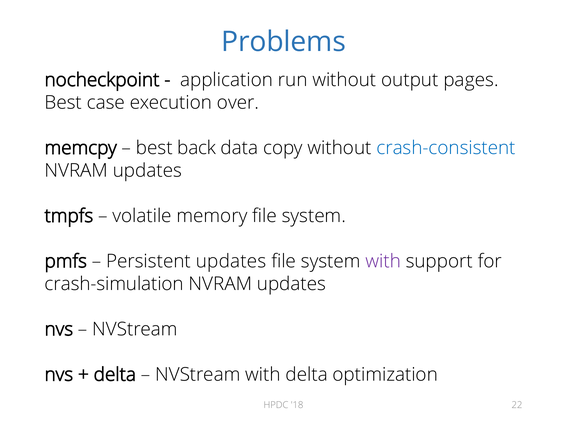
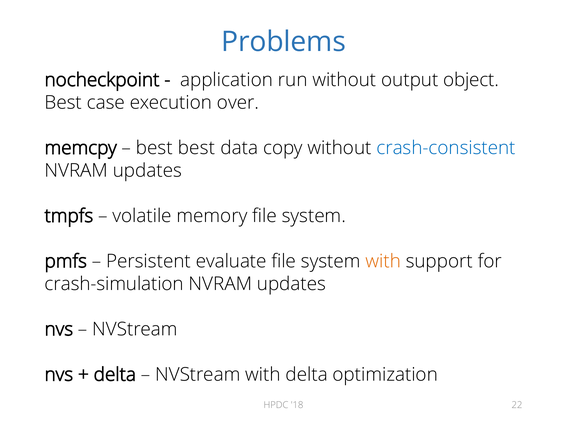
pages: pages -> object
best back: back -> best
Persistent updates: updates -> evaluate
with at (383, 261) colour: purple -> orange
